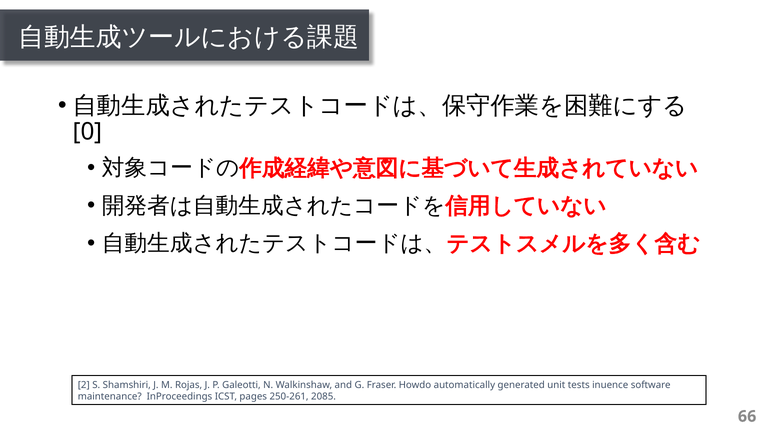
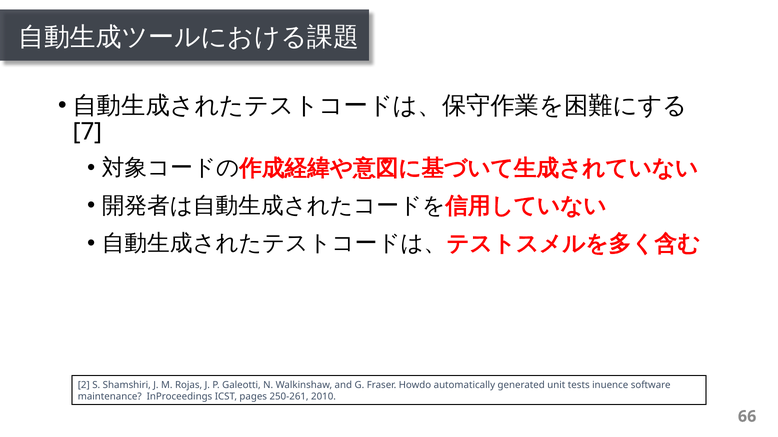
0: 0 -> 7
2085: 2085 -> 2010
